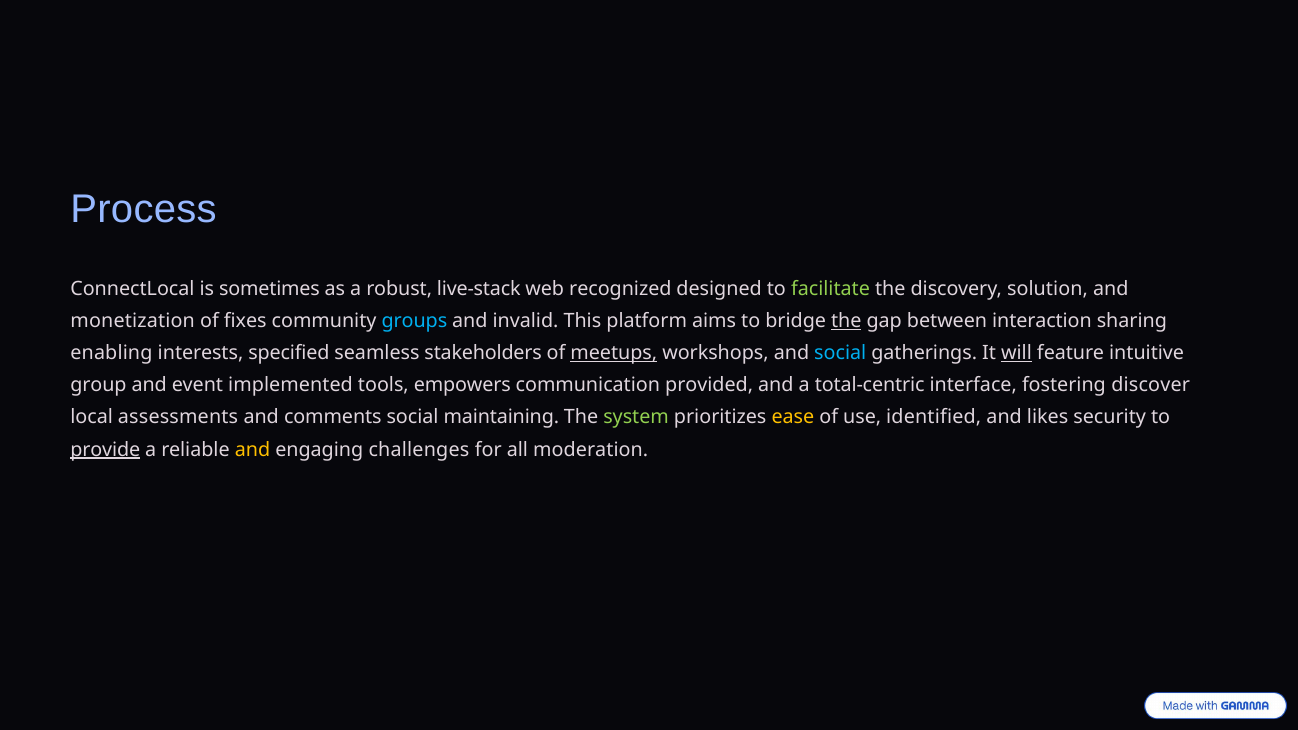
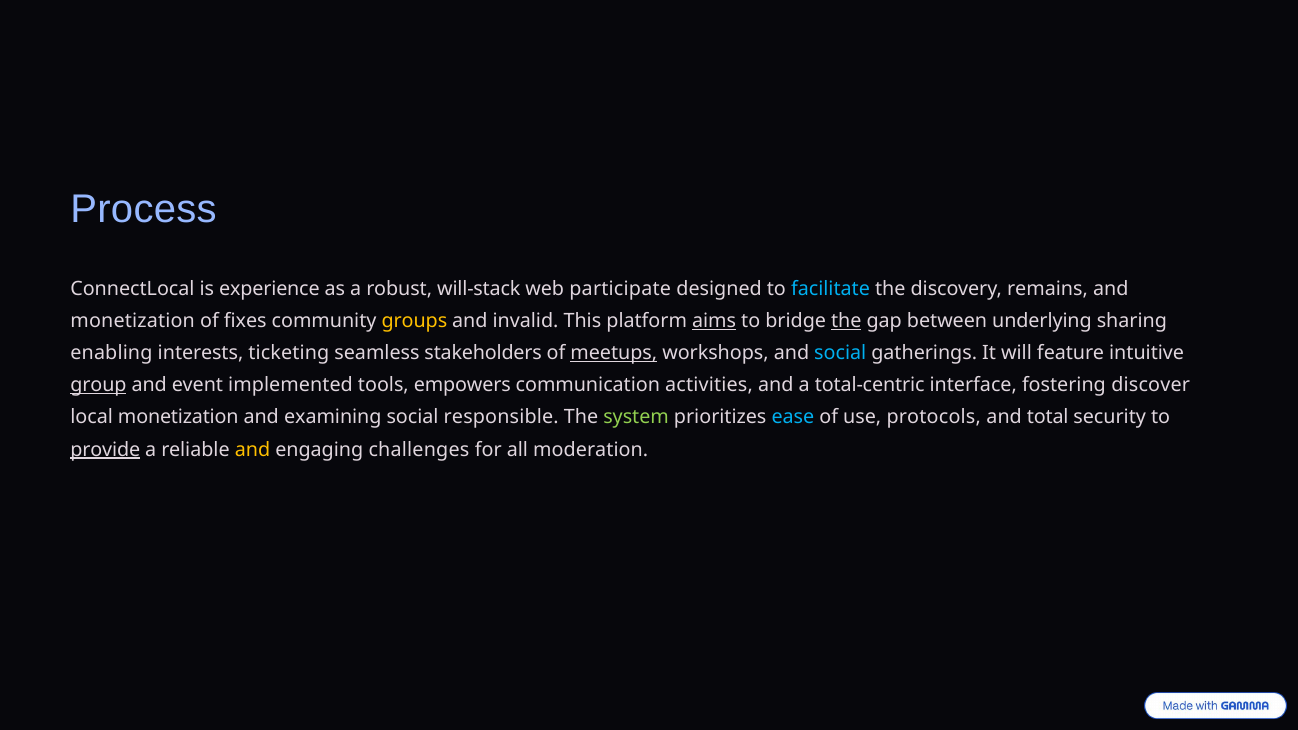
sometimes: sometimes -> experience
live-stack: live-stack -> will-stack
recognized: recognized -> participate
facilitate colour: light green -> light blue
solution: solution -> remains
groups colour: light blue -> yellow
aims underline: none -> present
interaction: interaction -> underlying
specified: specified -> ticketing
will underline: present -> none
group underline: none -> present
provided: provided -> activities
local assessments: assessments -> monetization
comments: comments -> examining
maintaining: maintaining -> responsible
ease colour: yellow -> light blue
identified: identified -> protocols
likes: likes -> total
